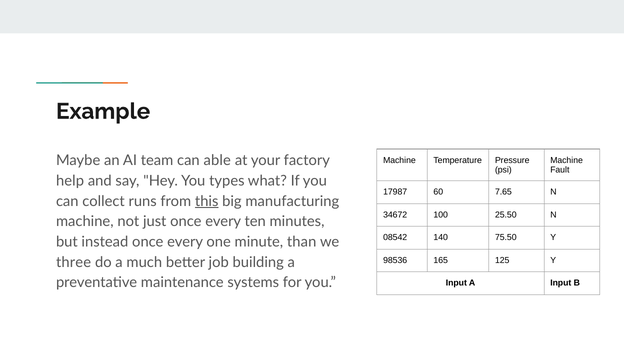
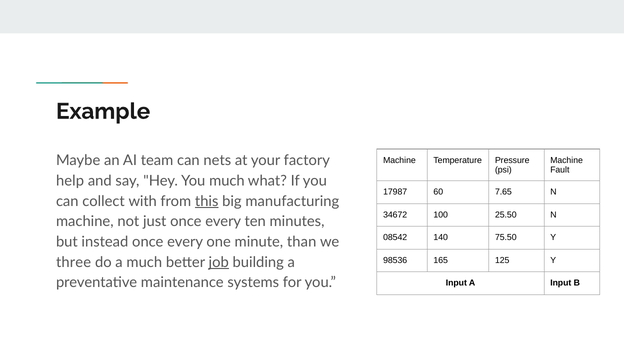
able: able -> nets
You types: types -> much
runs: runs -> with
job underline: none -> present
